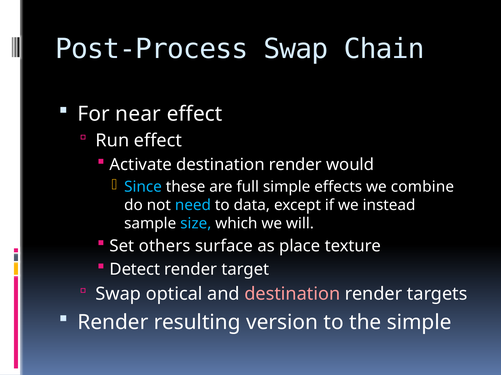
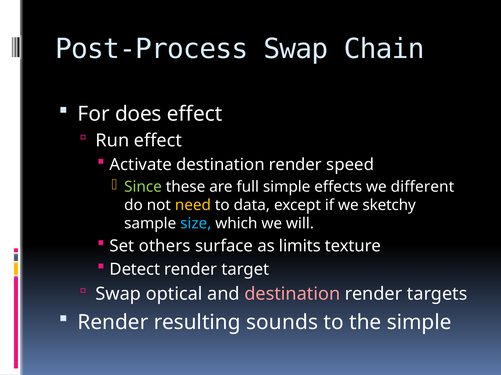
near: near -> does
would: would -> speed
Since colour: light blue -> light green
combine: combine -> different
need colour: light blue -> yellow
instead: instead -> sketchy
place: place -> limits
version: version -> sounds
